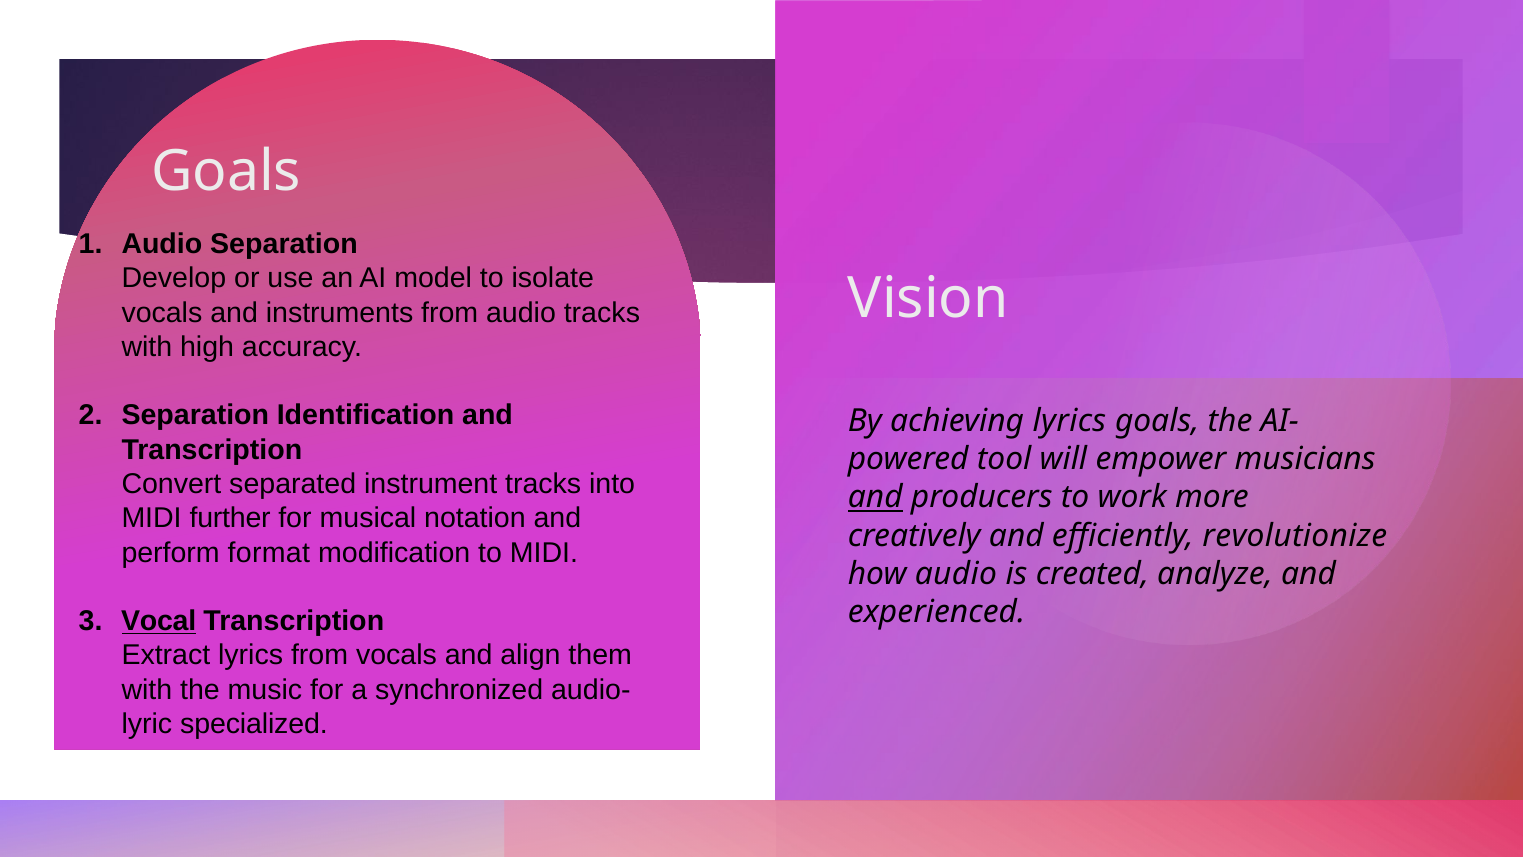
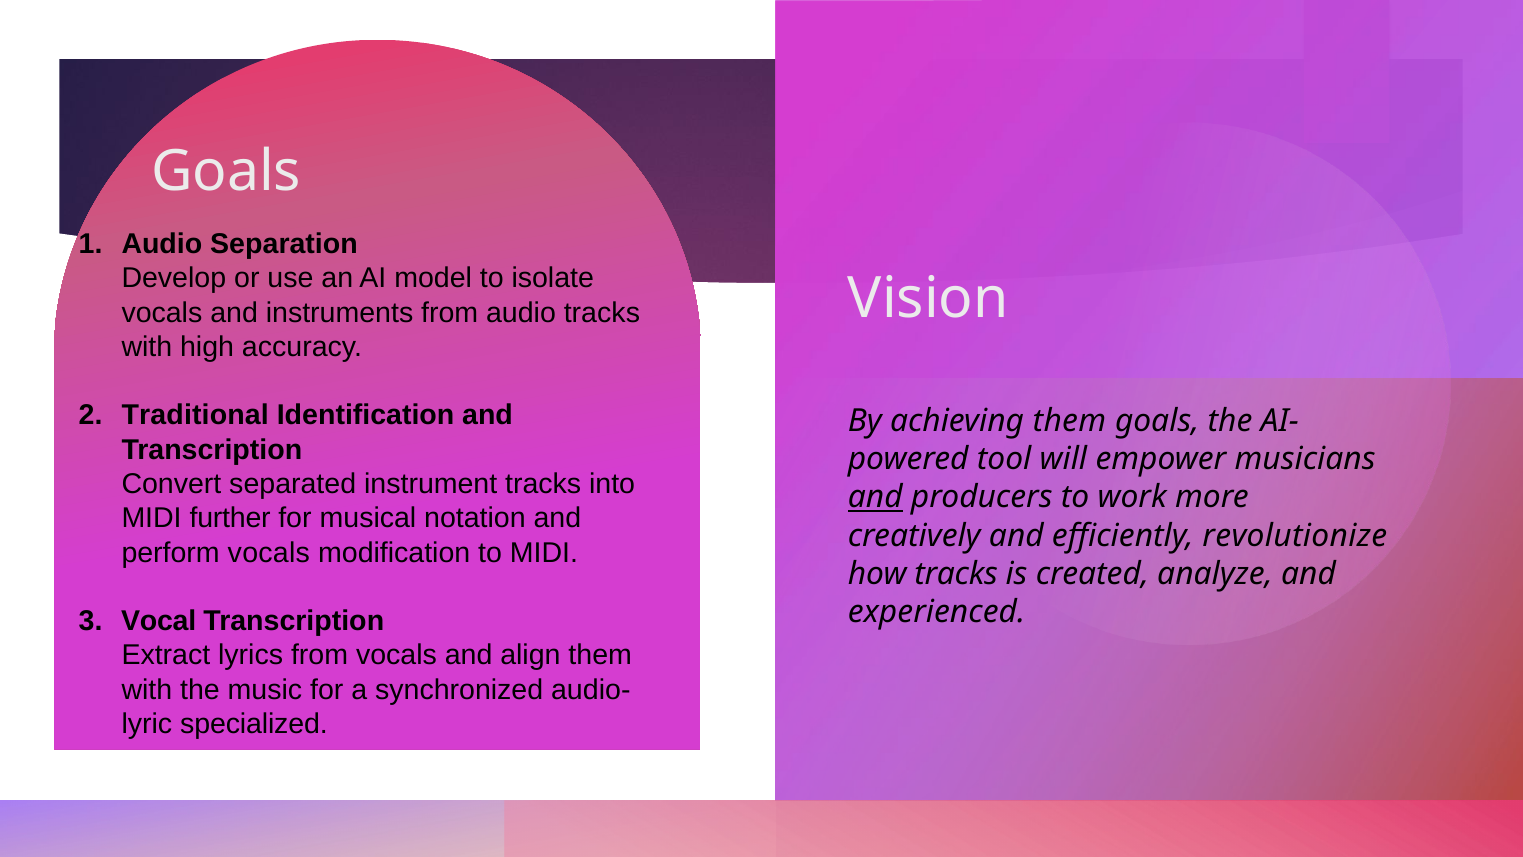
Separation at (195, 415): Separation -> Traditional
achieving lyrics: lyrics -> them
perform format: format -> vocals
how audio: audio -> tracks
Vocal underline: present -> none
